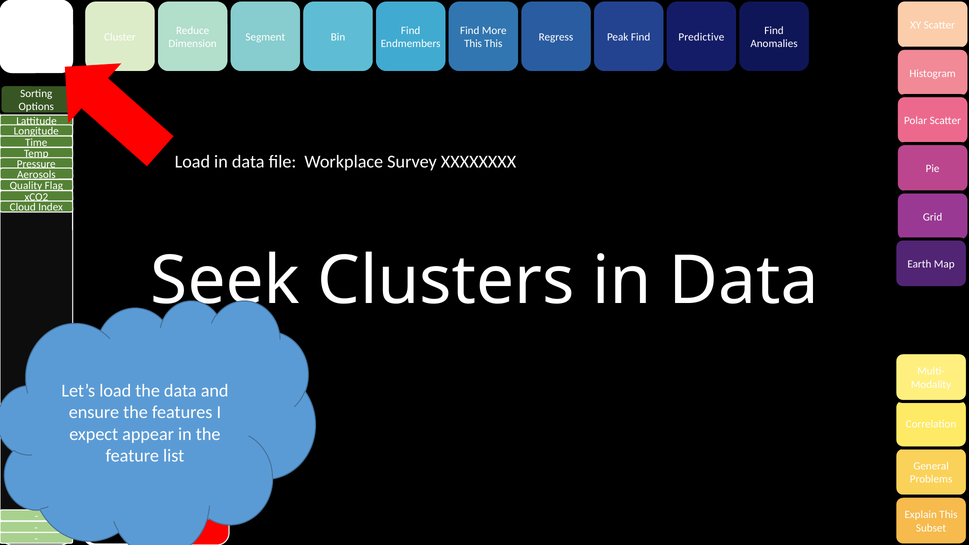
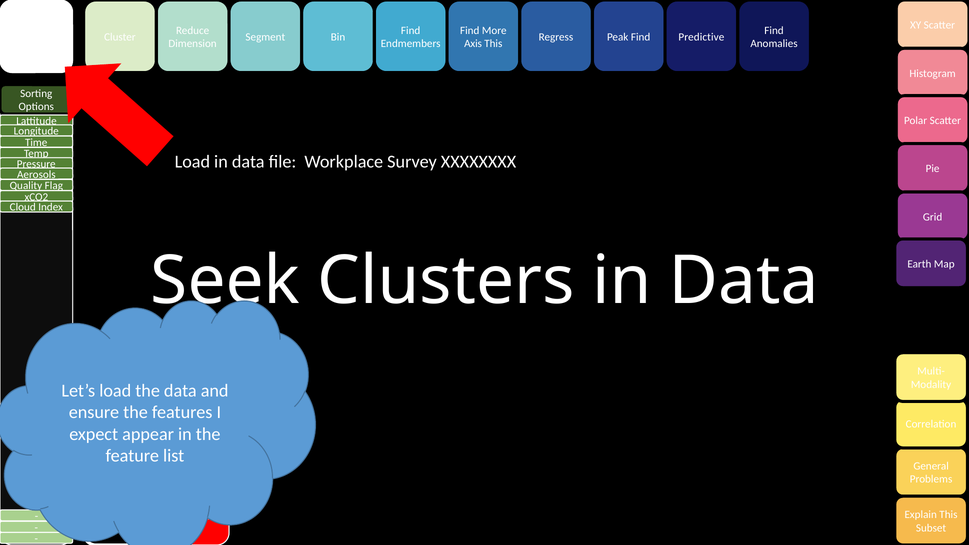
This at (473, 44): This -> Axis
